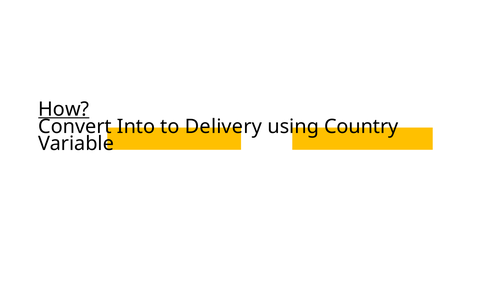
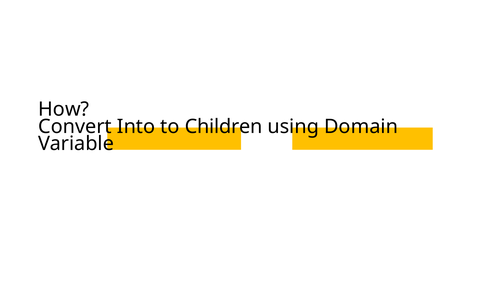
How underline: present -> none
Delivery: Delivery -> Children
Country: Country -> Domain
